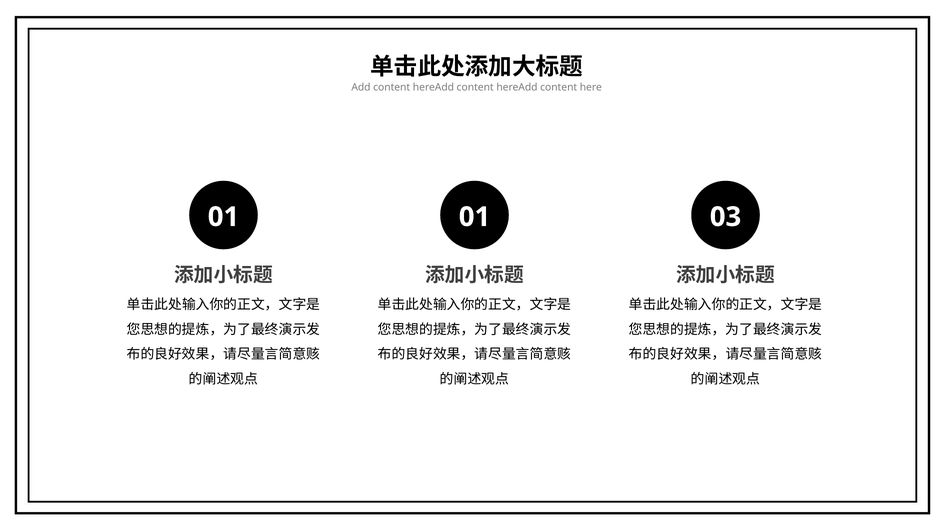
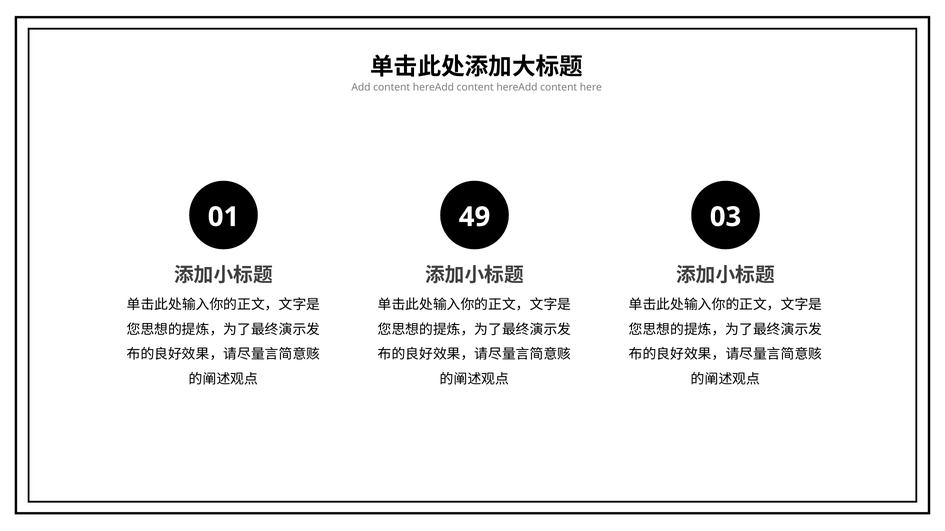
01 01: 01 -> 49
